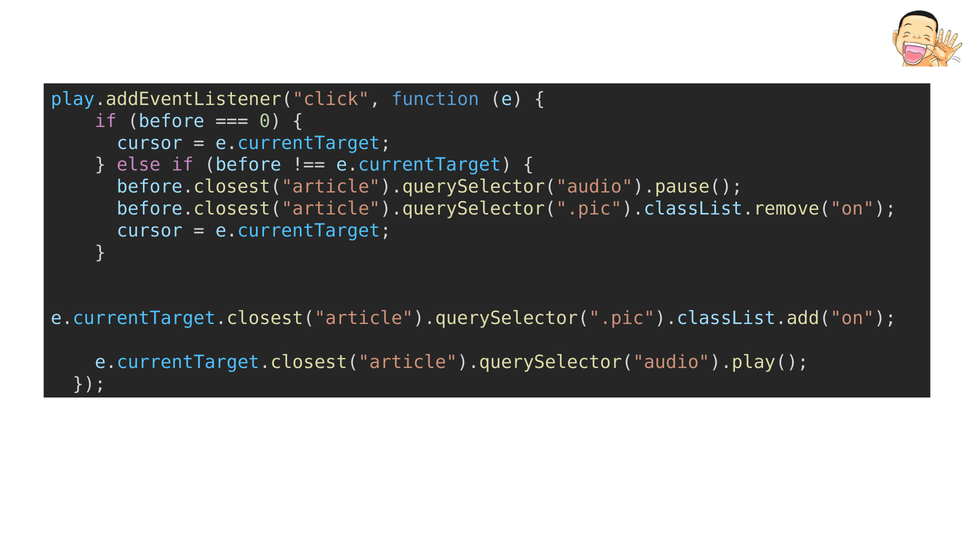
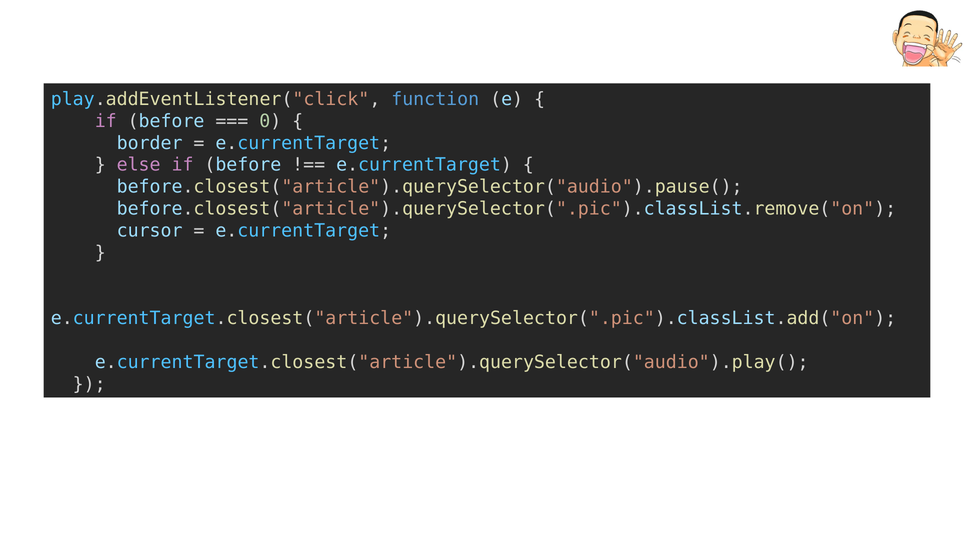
cursor at (150, 143): cursor -> border
